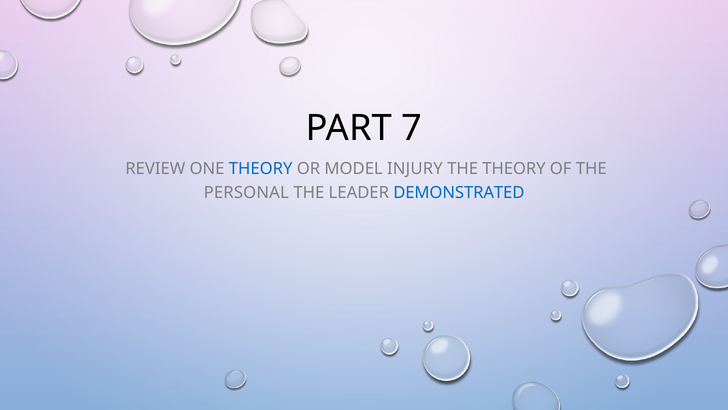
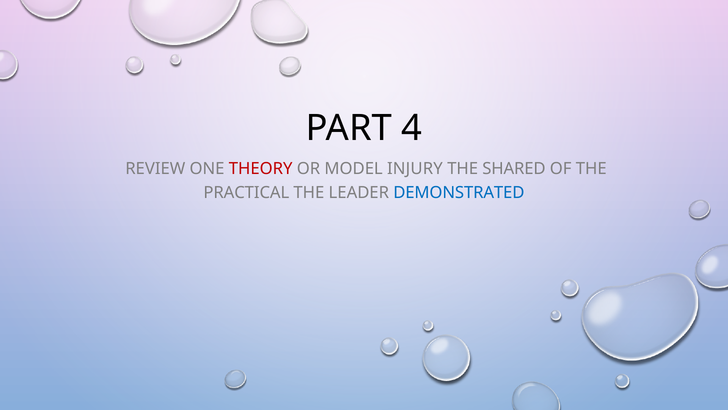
7: 7 -> 4
THEORY at (261, 169) colour: blue -> red
THE THEORY: THEORY -> SHARED
PERSONAL: PERSONAL -> PRACTICAL
